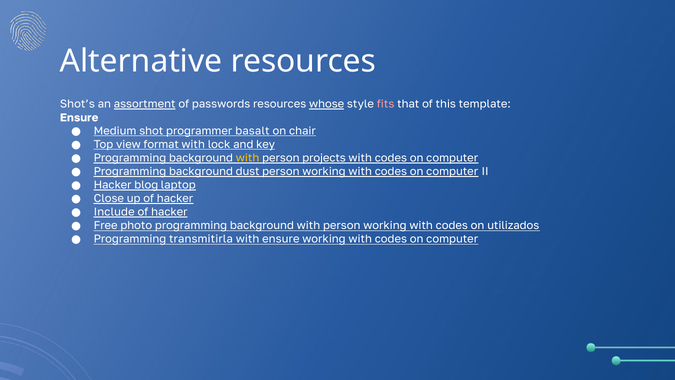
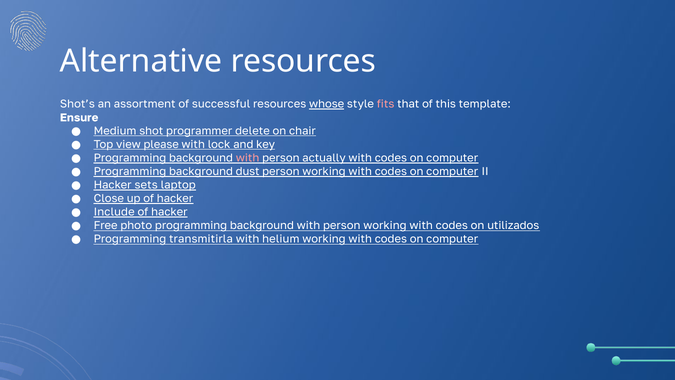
assortment underline: present -> none
passwords: passwords -> successful
basalt: basalt -> delete
format: format -> please
with at (248, 158) colour: yellow -> pink
projects: projects -> actually
blog: blog -> sets
with ensure: ensure -> helium
